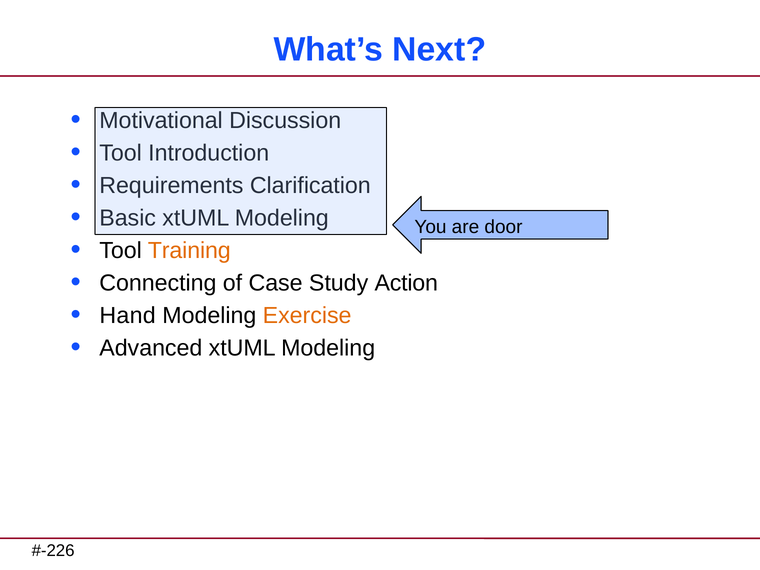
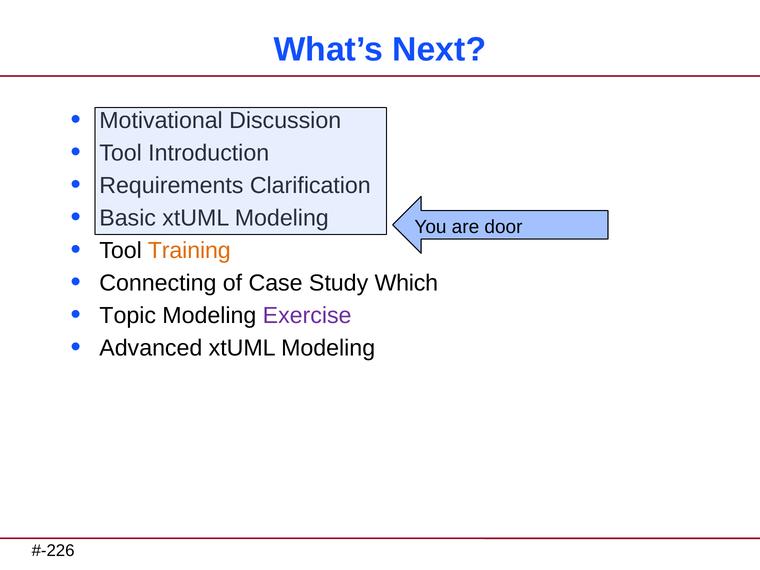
Action: Action -> Which
Hand: Hand -> Topic
Exercise colour: orange -> purple
